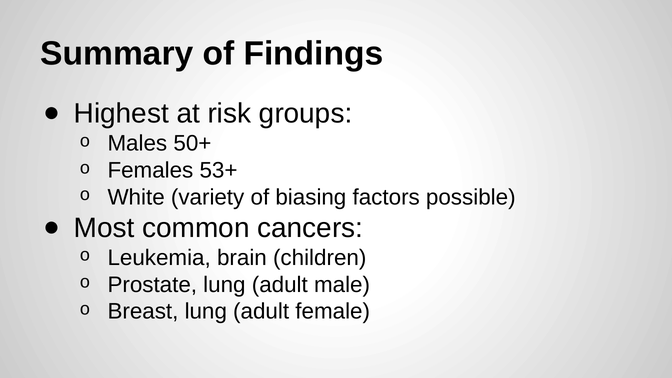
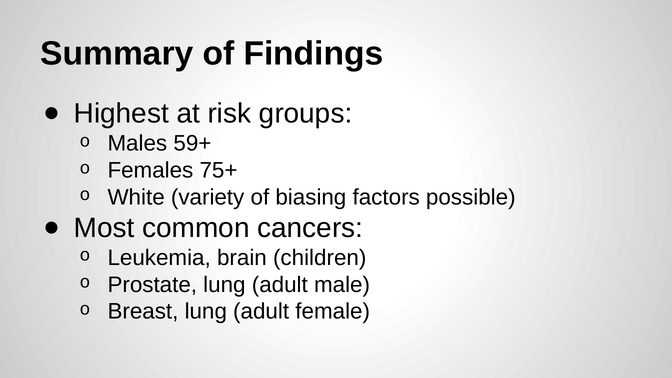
50+: 50+ -> 59+
53+: 53+ -> 75+
